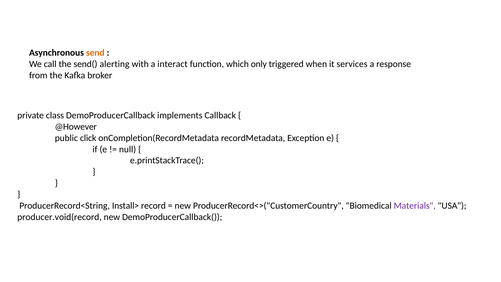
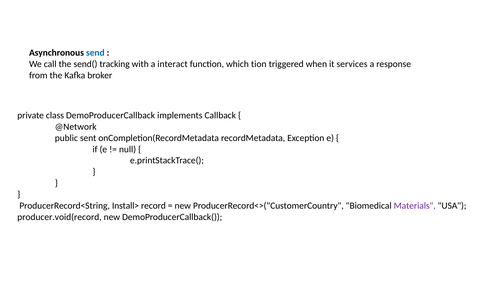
send colour: orange -> blue
alerting: alerting -> tracking
only: only -> tion
@However: @However -> @Network
click: click -> sent
